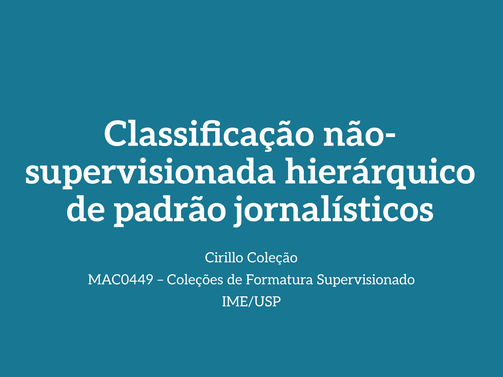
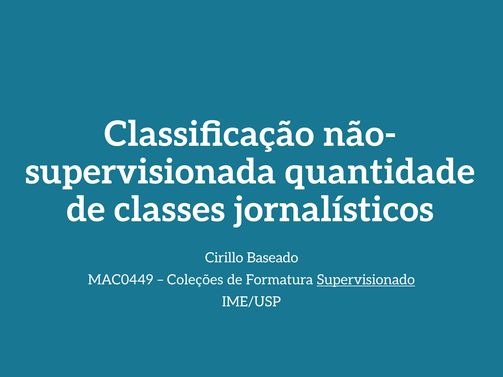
hierárquico: hierárquico -> quantidade
padrão: padrão -> classes
Coleção: Coleção -> Baseado
Supervisionado underline: none -> present
